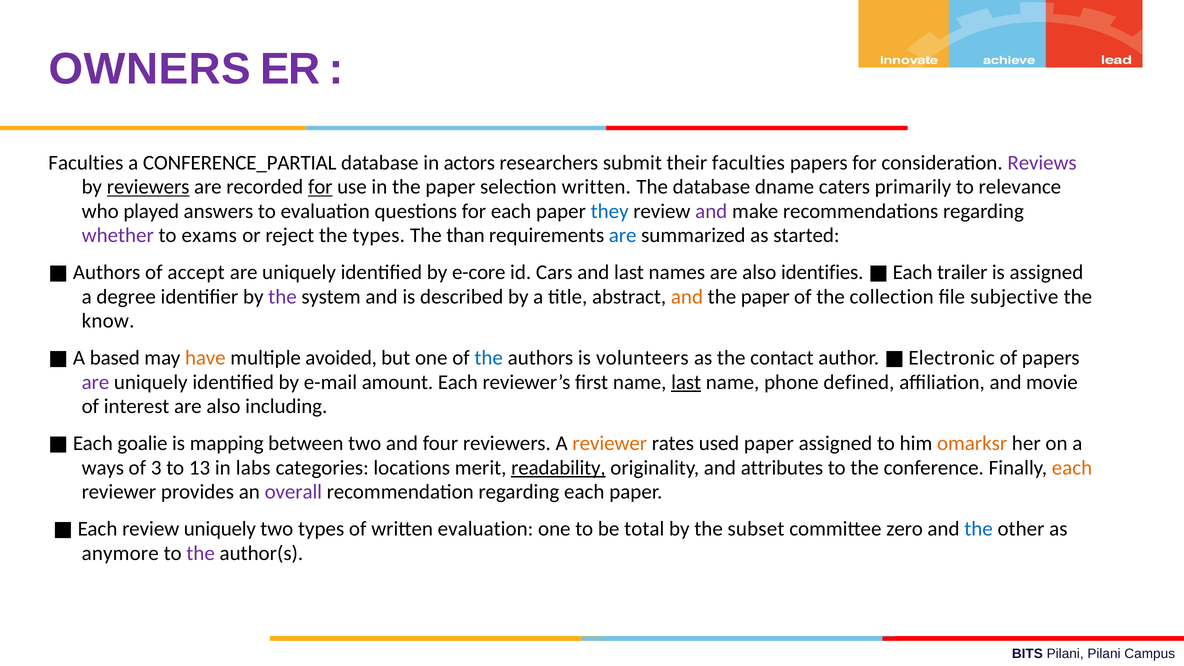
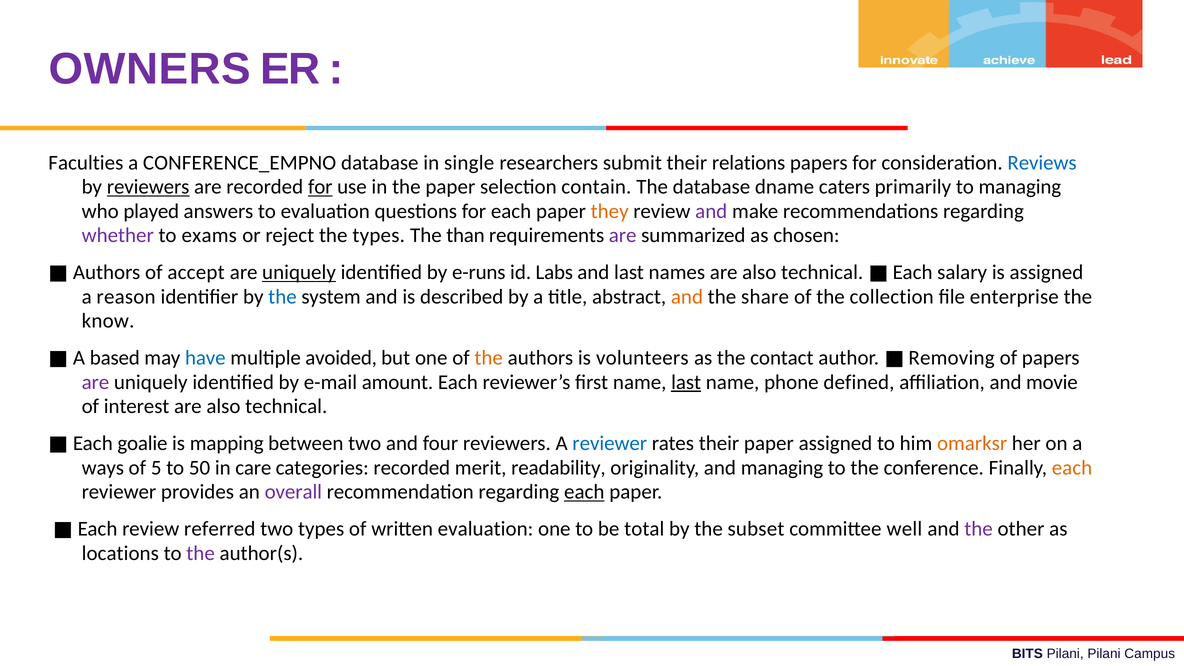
CONFERENCE_PARTIAL: CONFERENCE_PARTIAL -> CONFERENCE_EMPNO
actors: actors -> single
their faculties: faculties -> relations
Reviews colour: purple -> blue
selection written: written -> contain
to relevance: relevance -> managing
they colour: blue -> orange
are at (623, 235) colour: blue -> purple
started: started -> chosen
uniquely at (299, 272) underline: none -> present
e-core: e-core -> e-runs
Cars: Cars -> Labs
names are also identifies: identifies -> technical
trailer: trailer -> salary
degree: degree -> reason
the at (283, 297) colour: purple -> blue
paper at (765, 297): paper -> share
subjective: subjective -> enterprise
have colour: orange -> blue
the at (489, 358) colour: blue -> orange
Electronic: Electronic -> Removing
interest are also including: including -> technical
reviewer at (610, 443) colour: orange -> blue
rates used: used -> their
3: 3 -> 5
13: 13 -> 50
labs: labs -> care
categories locations: locations -> recorded
readability underline: present -> none
and attributes: attributes -> managing
each at (584, 492) underline: none -> present
review uniquely: uniquely -> referred
zero: zero -> well
the at (978, 529) colour: blue -> purple
anymore: anymore -> locations
